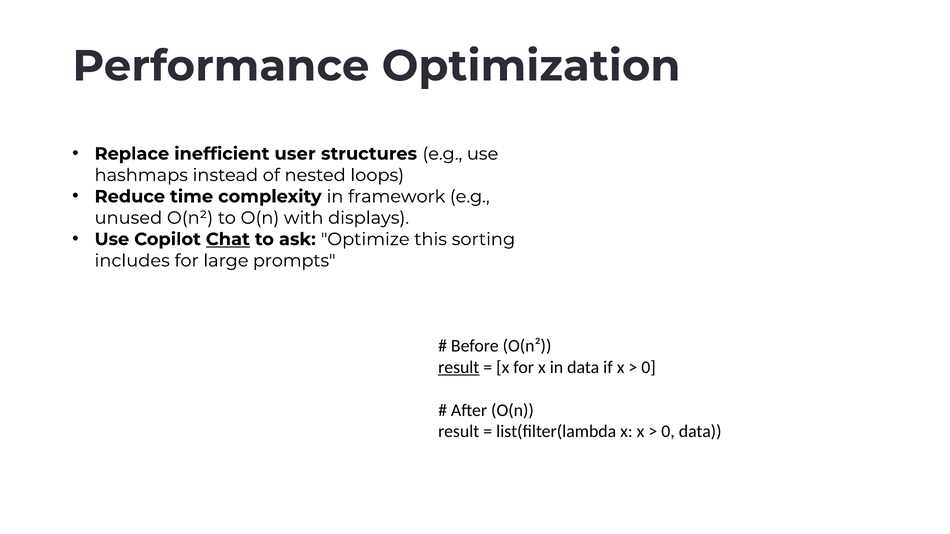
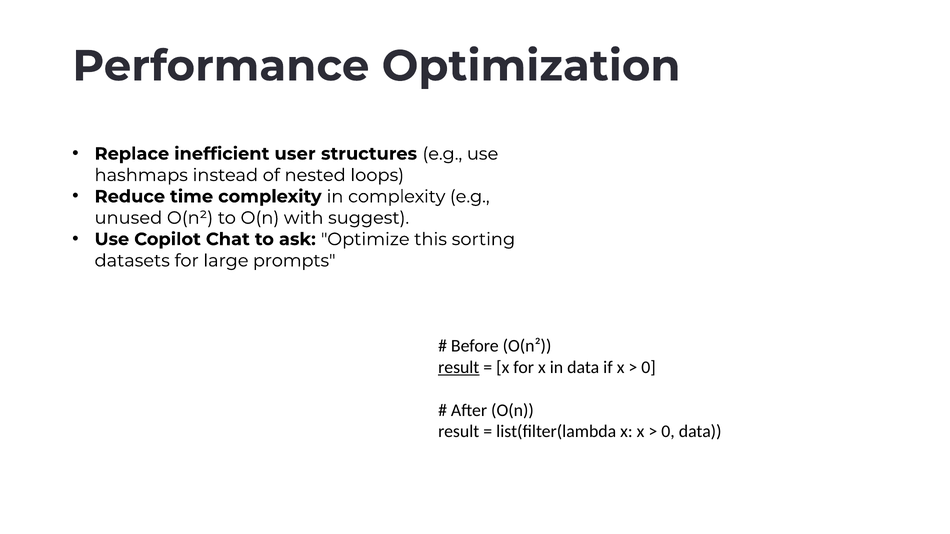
in framework: framework -> complexity
displays: displays -> suggest
Chat underline: present -> none
includes: includes -> datasets
